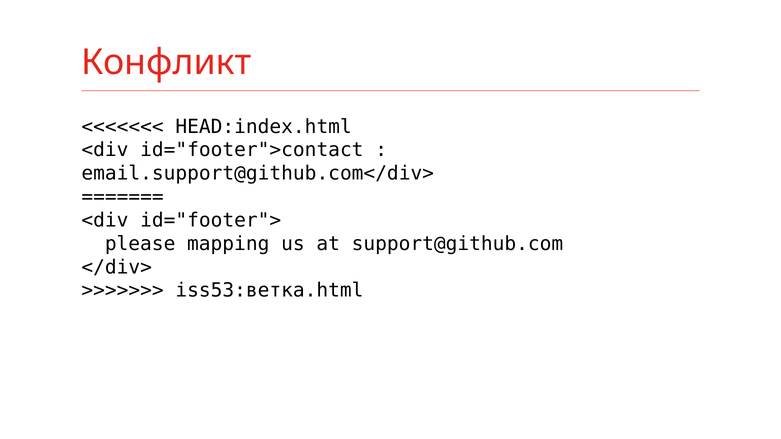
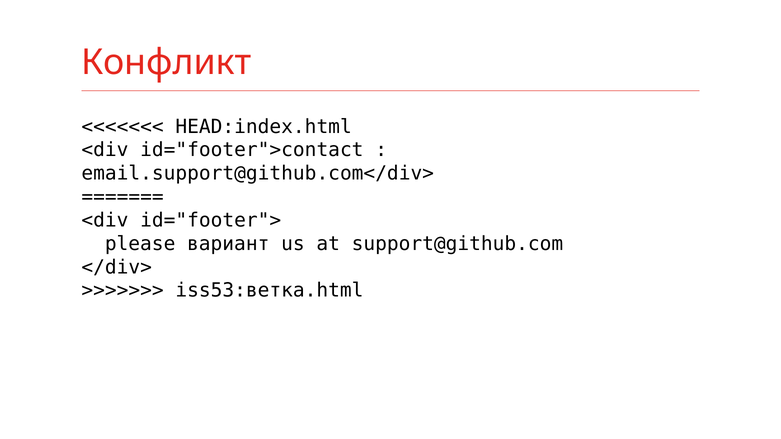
mapping: mapping -> вариант
